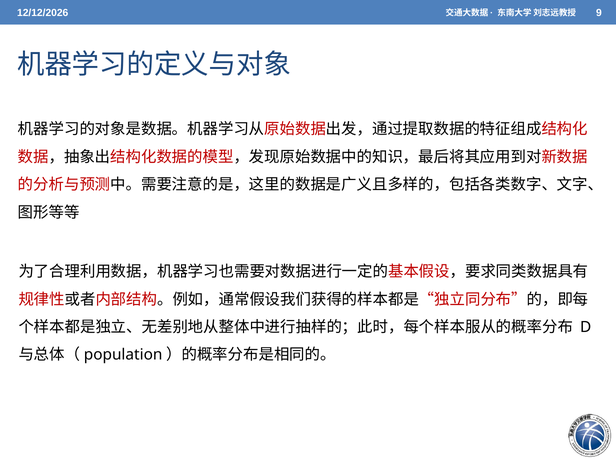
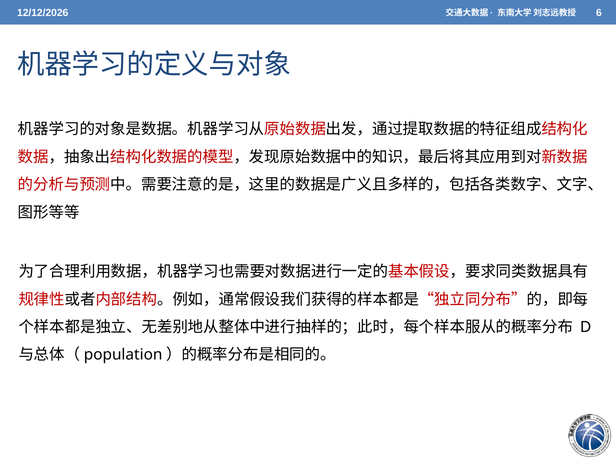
9: 9 -> 6
